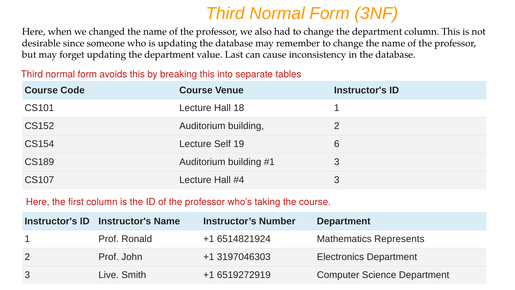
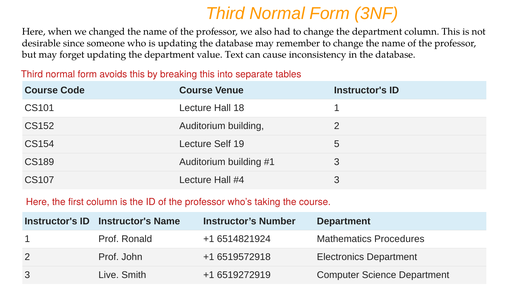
Last: Last -> Text
6: 6 -> 5
Represents: Represents -> Procedures
3197046303: 3197046303 -> 6519572918
